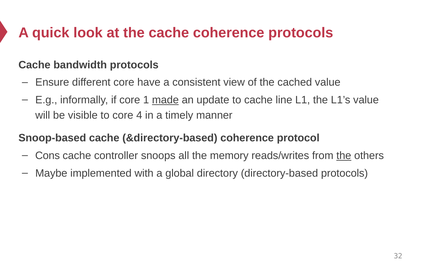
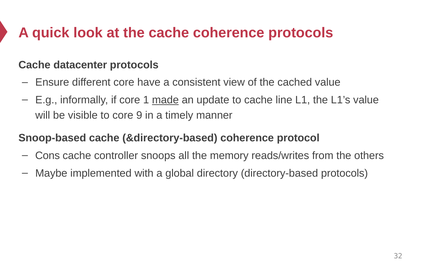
bandwidth: bandwidth -> datacenter
4: 4 -> 9
the at (344, 155) underline: present -> none
